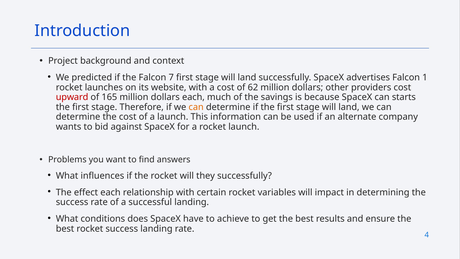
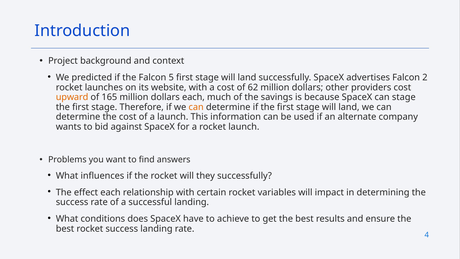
7: 7 -> 5
1: 1 -> 2
upward colour: red -> orange
can starts: starts -> stage
